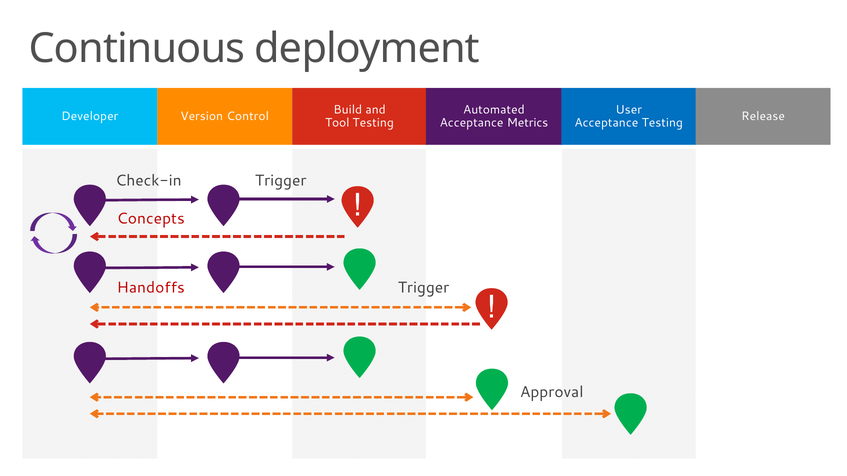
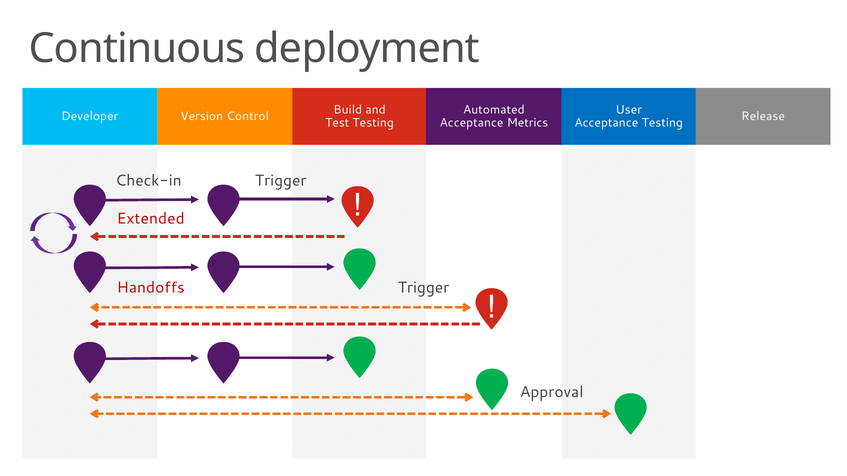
Tool: Tool -> Test
Concepts: Concepts -> Extended
